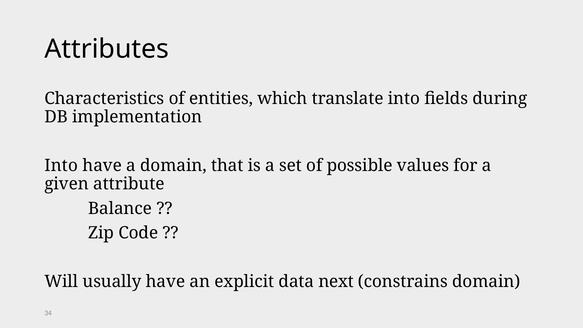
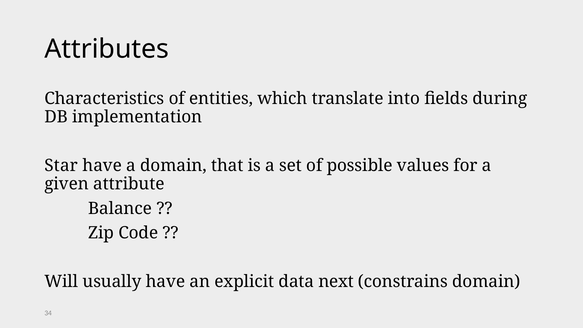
Into at (61, 166): Into -> Star
